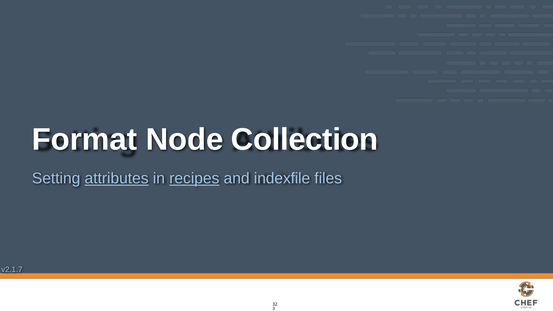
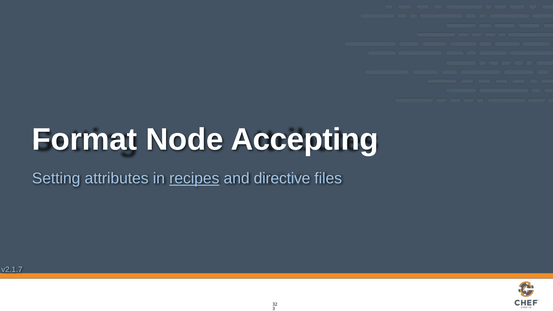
Collection: Collection -> Accepting
attributes underline: present -> none
indexfile: indexfile -> directive
